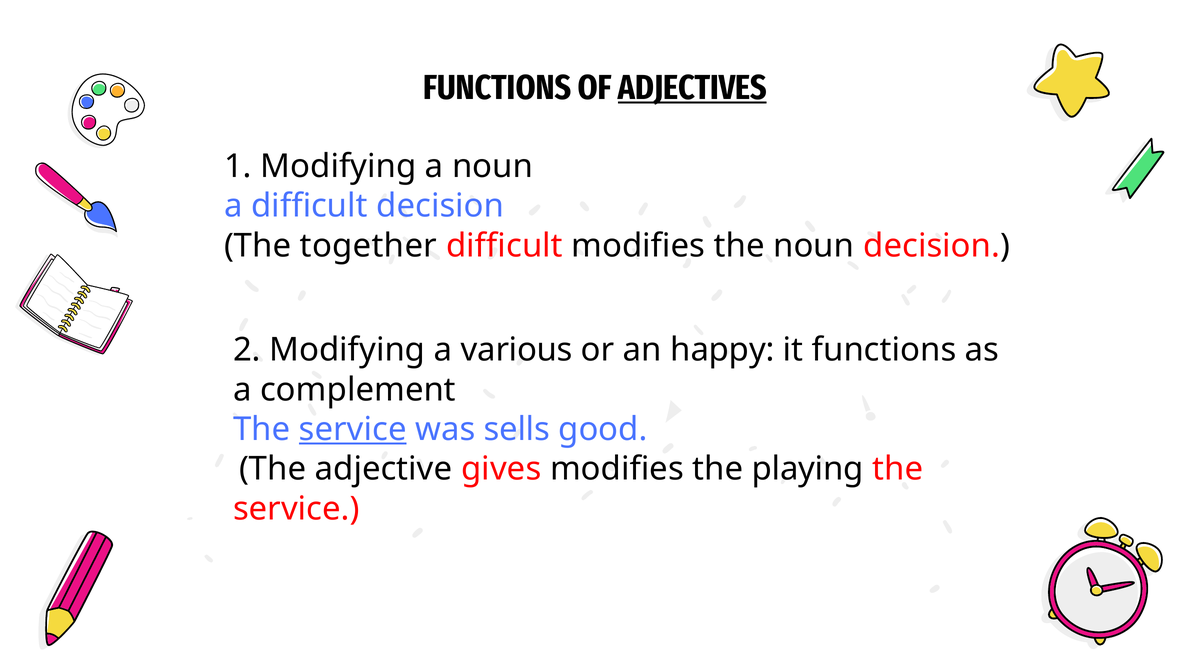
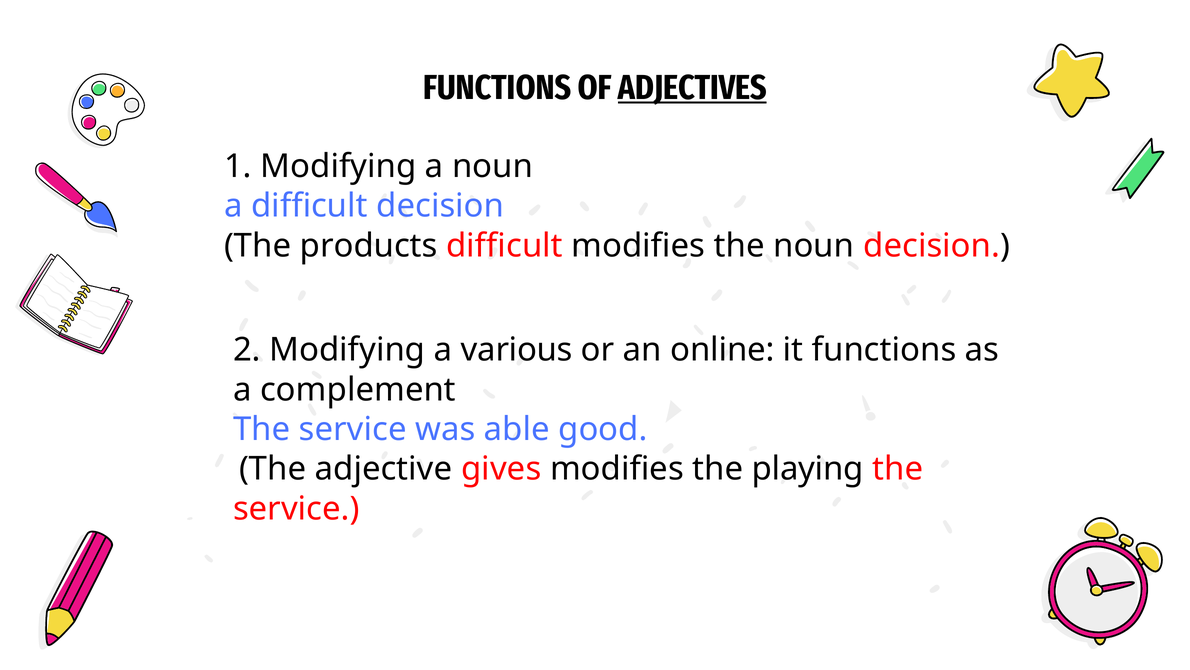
together: together -> products
happy: happy -> online
service at (353, 429) underline: present -> none
sells: sells -> able
